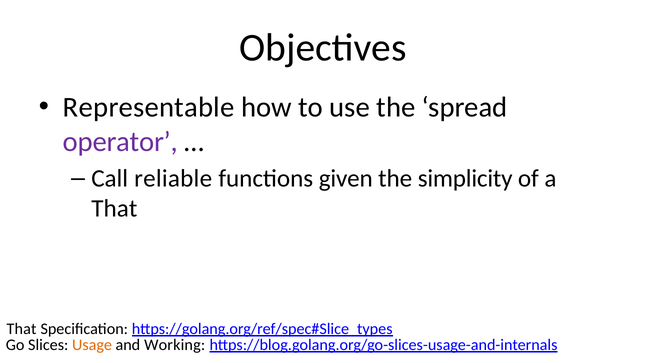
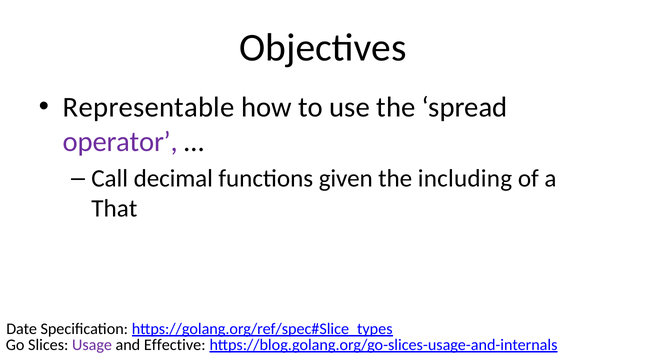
reliable: reliable -> decimal
simplicity: simplicity -> including
That at (22, 329): That -> Date
Usage colour: orange -> purple
Working: Working -> Effective
